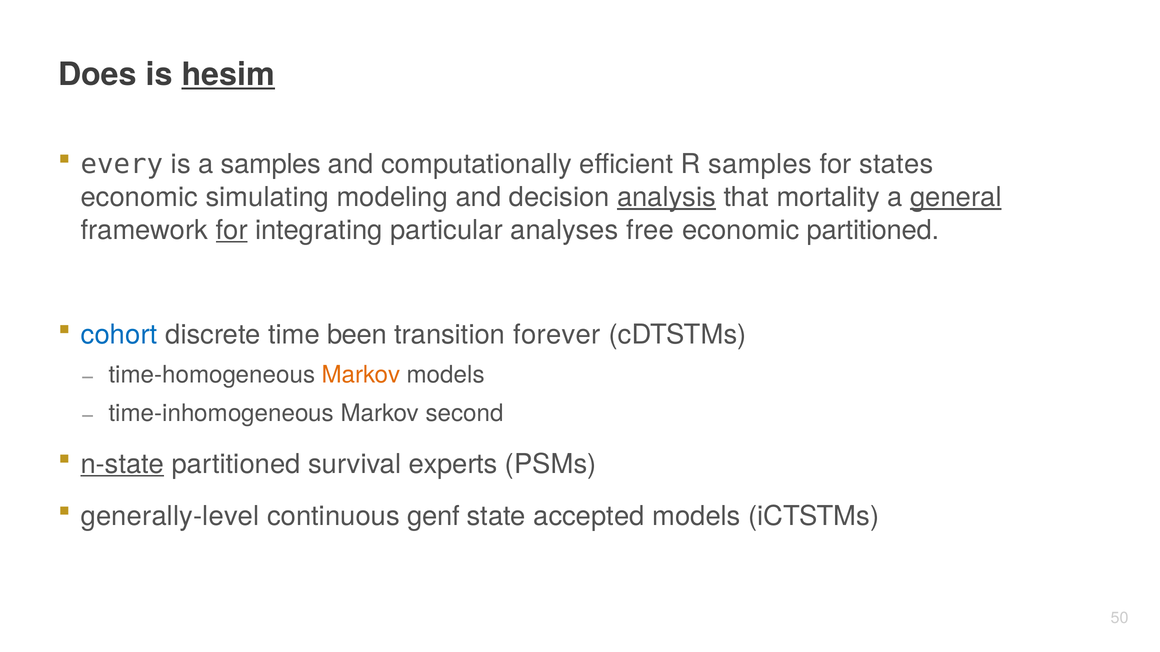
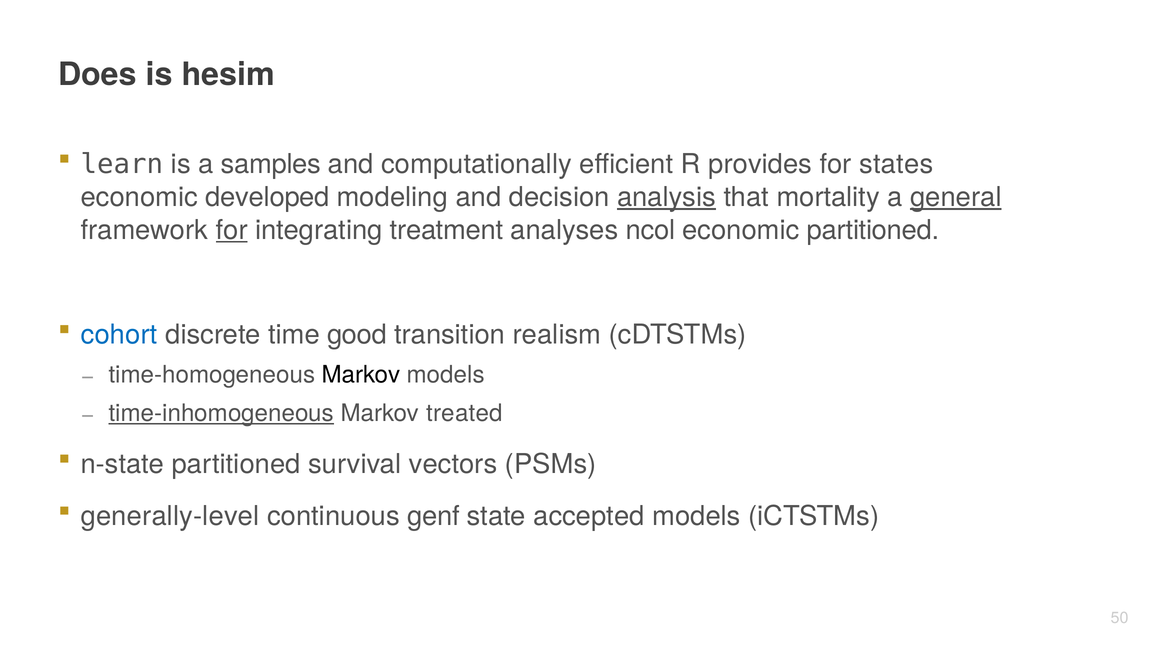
hesim underline: present -> none
every: every -> learn
R samples: samples -> provides
simulating: simulating -> developed
particular: particular -> treatment
free: free -> ncol
been: been -> good
forever: forever -> realism
Markov at (361, 375) colour: orange -> black
time-inhomogeneous underline: none -> present
second: second -> treated
n-state underline: present -> none
experts: experts -> vectors
